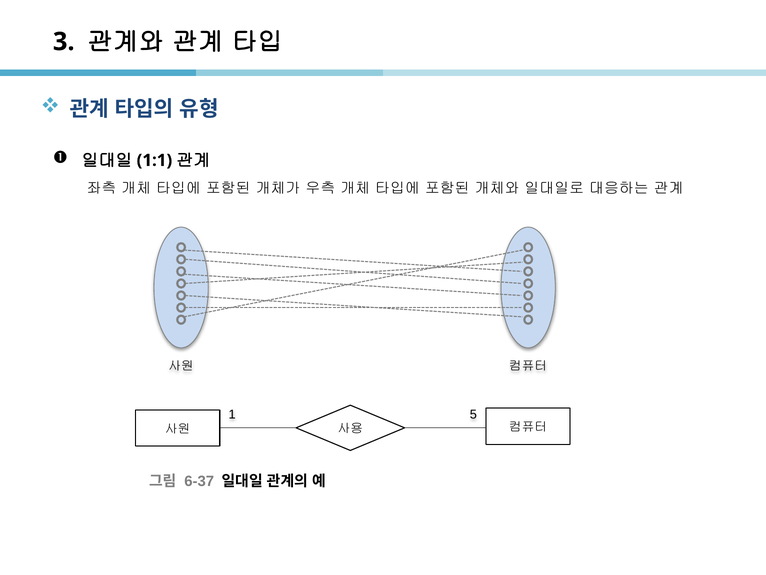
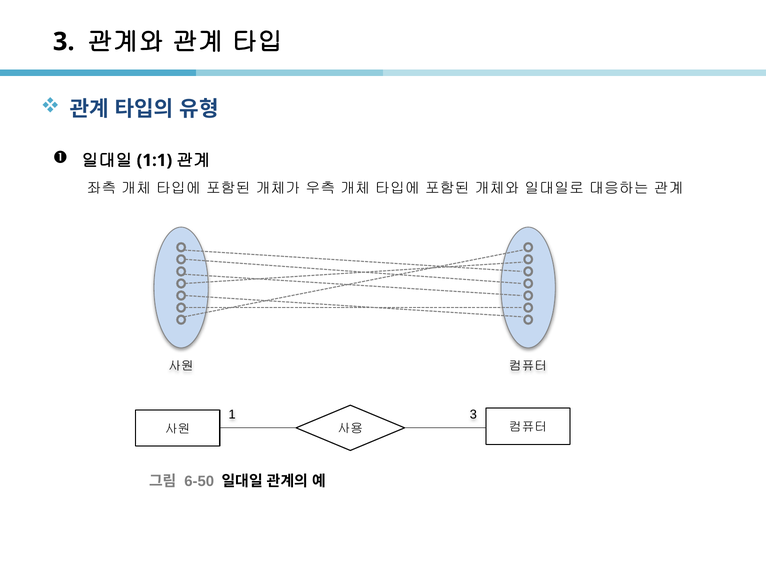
1 5: 5 -> 3
6-37: 6-37 -> 6-50
